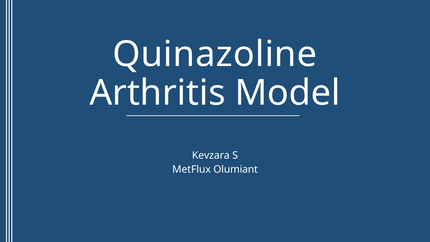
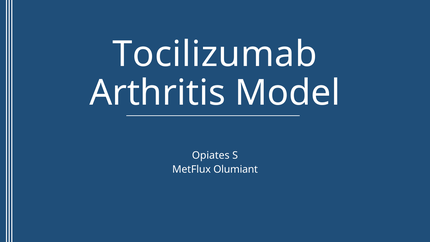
Quinazoline: Quinazoline -> Tocilizumab
Kevzara: Kevzara -> Opiates
